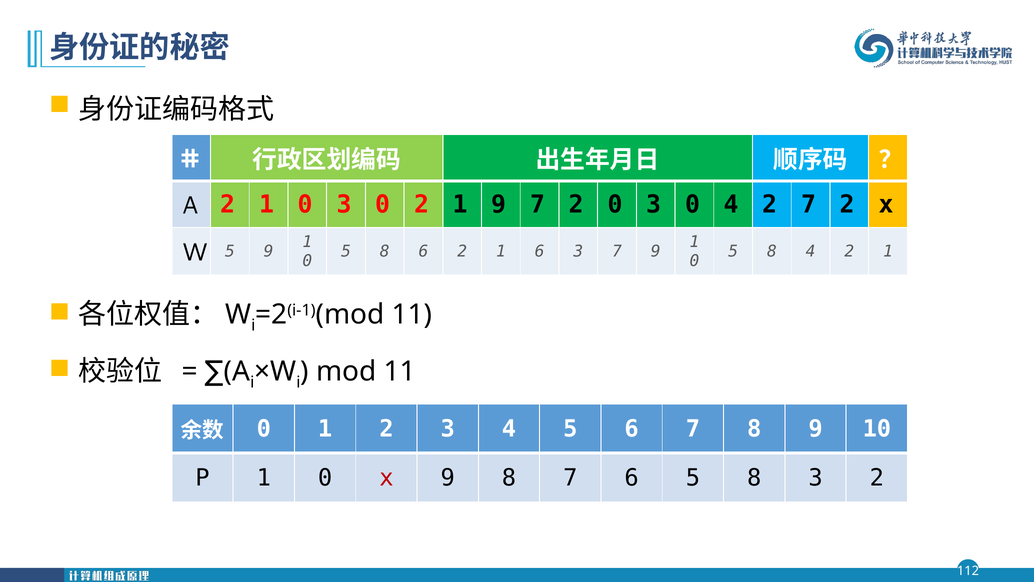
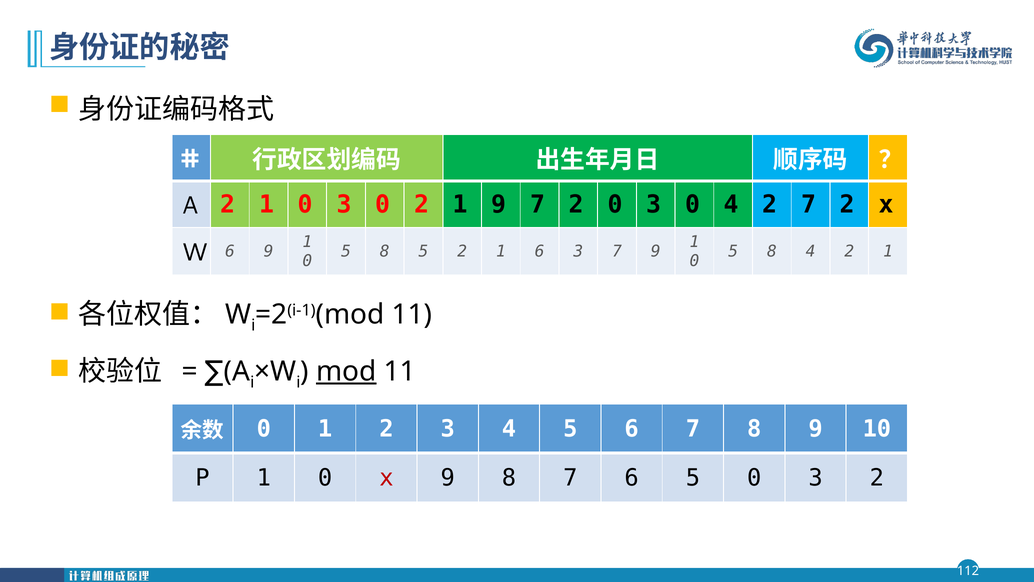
W 5: 5 -> 6
8 6: 6 -> 5
mod underline: none -> present
6 5 8: 8 -> 0
